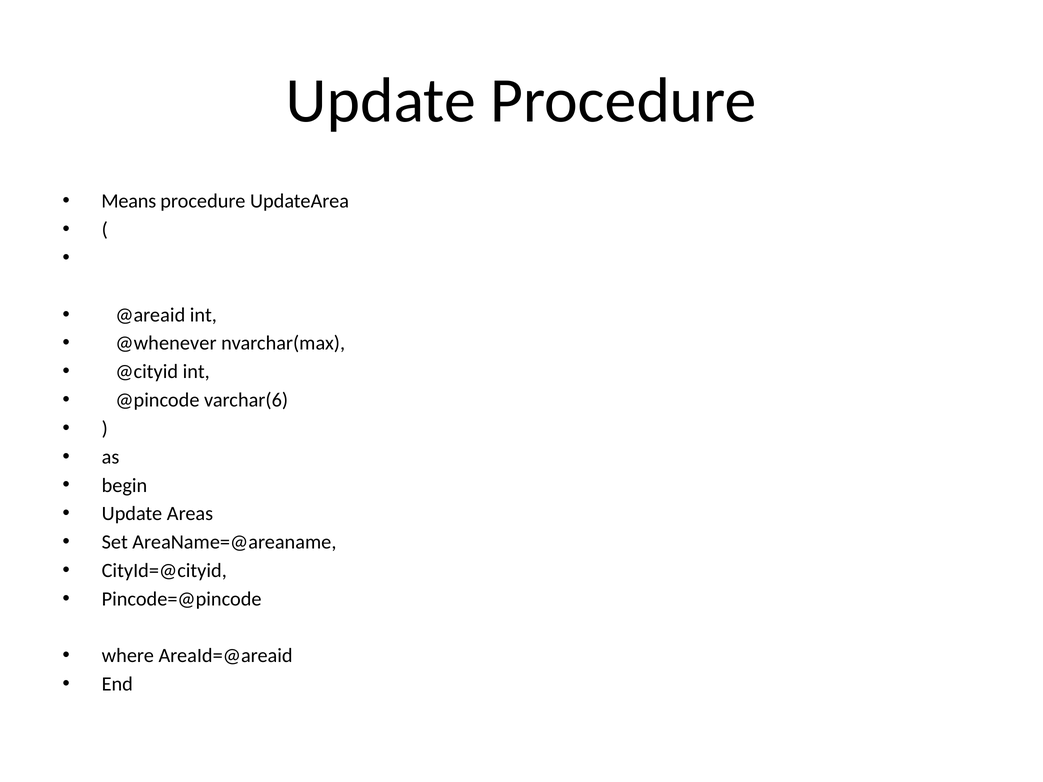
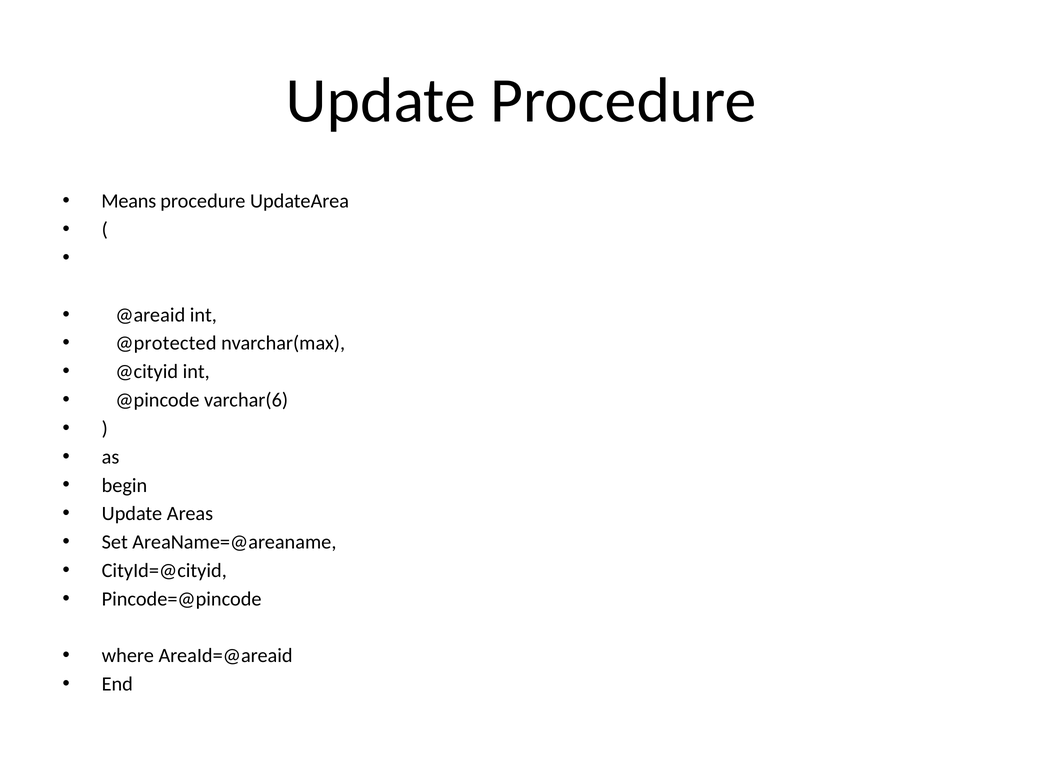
@whenever: @whenever -> @protected
